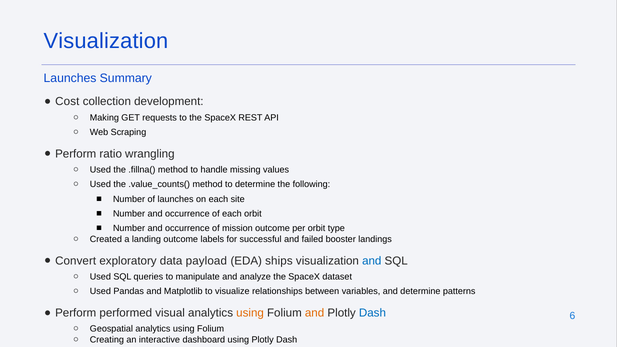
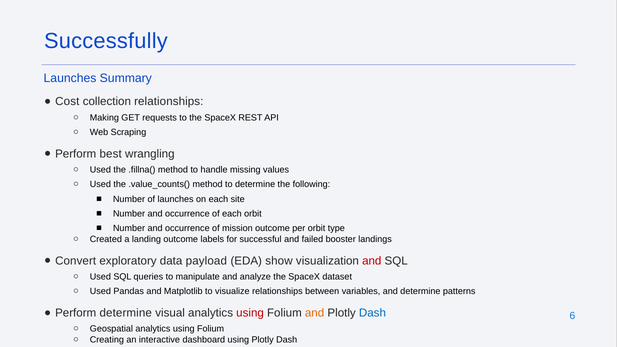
Visualization at (106, 41): Visualization -> Successfully
collection development: development -> relationships
ratio: ratio -> best
ships: ships -> show
and at (372, 261) colour: blue -> red
Perform performed: performed -> determine
using at (250, 313) colour: orange -> red
